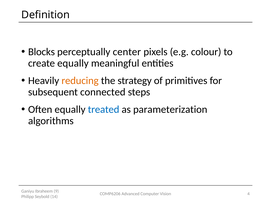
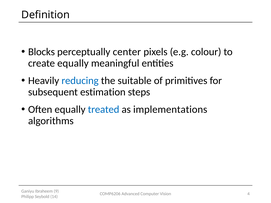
reducing colour: orange -> blue
strategy: strategy -> suitable
connected: connected -> estimation
parameterization: parameterization -> implementations
